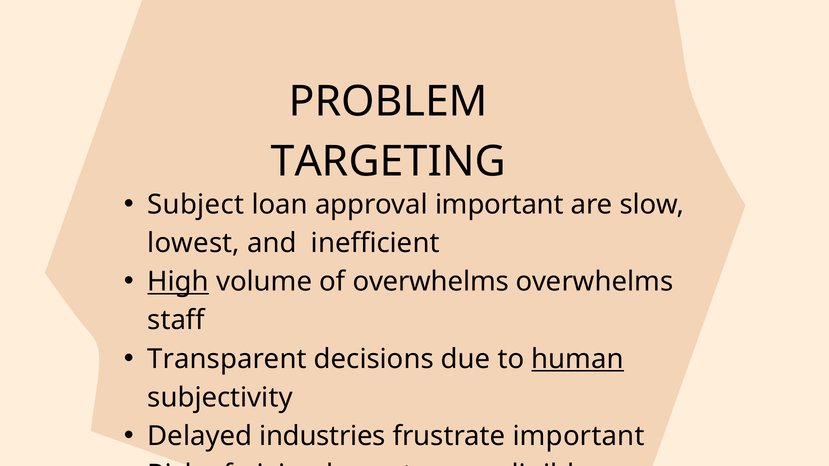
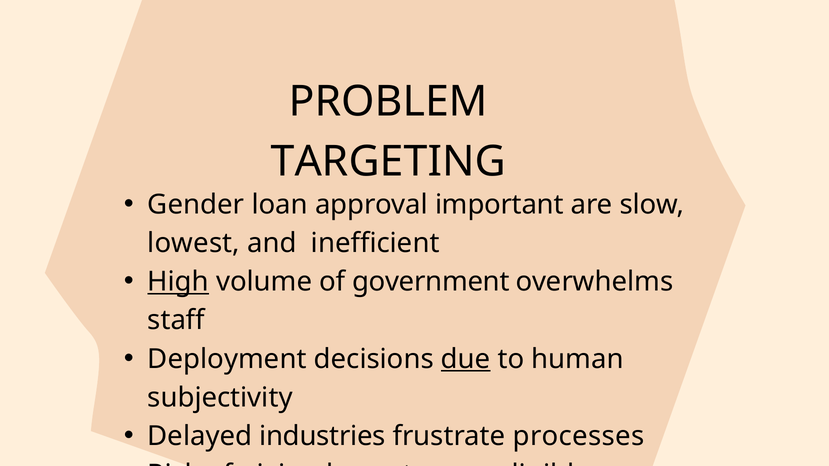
Subject: Subject -> Gender
of overwhelms: overwhelms -> government
Transparent: Transparent -> Deployment
due underline: none -> present
human underline: present -> none
frustrate important: important -> processes
